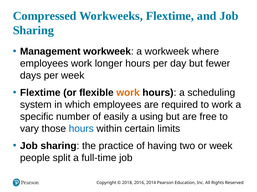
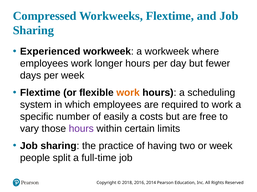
Management: Management -> Experienced
using: using -> costs
hours at (81, 129) colour: blue -> purple
